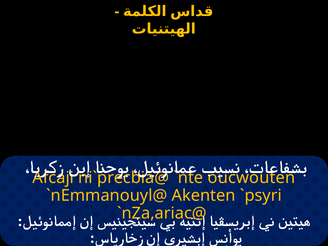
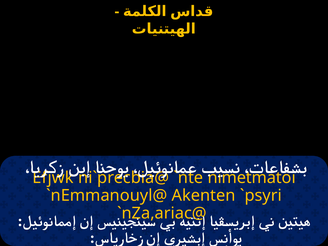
Afcaji: Afcaji -> Efjwk
oucwouten: oucwouten -> nimetmatoi
